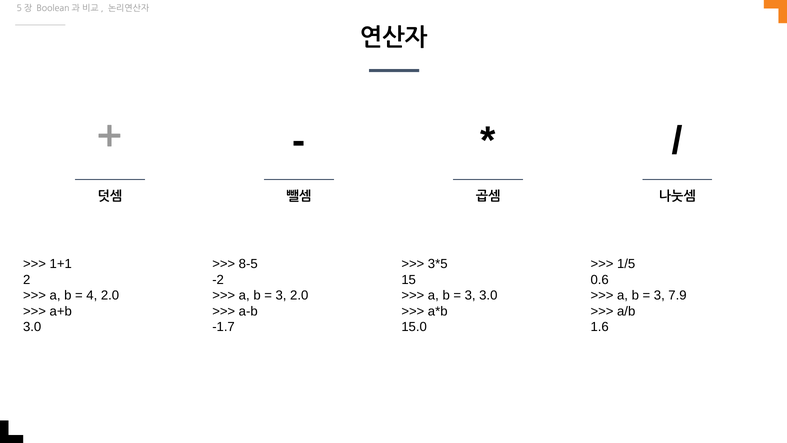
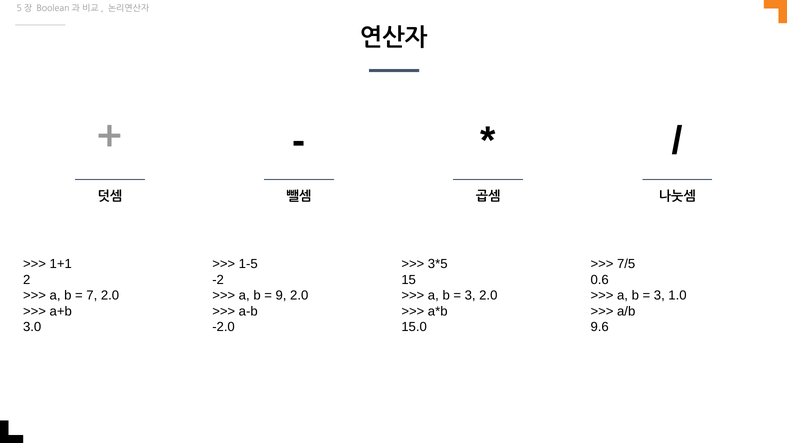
8-5: 8-5 -> 1-5
1/5: 1/5 -> 7/5
4: 4 -> 7
3 at (281, 295): 3 -> 9
3 3.0: 3.0 -> 2.0
7.9: 7.9 -> 1.0
-1.7: -1.7 -> -2.0
1.6: 1.6 -> 9.6
